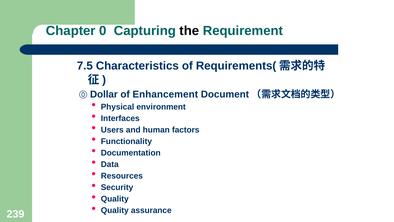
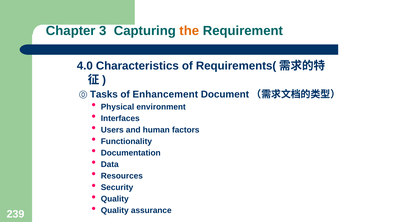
0: 0 -> 3
the colour: black -> orange
7.5: 7.5 -> 4.0
Dollar: Dollar -> Tasks
